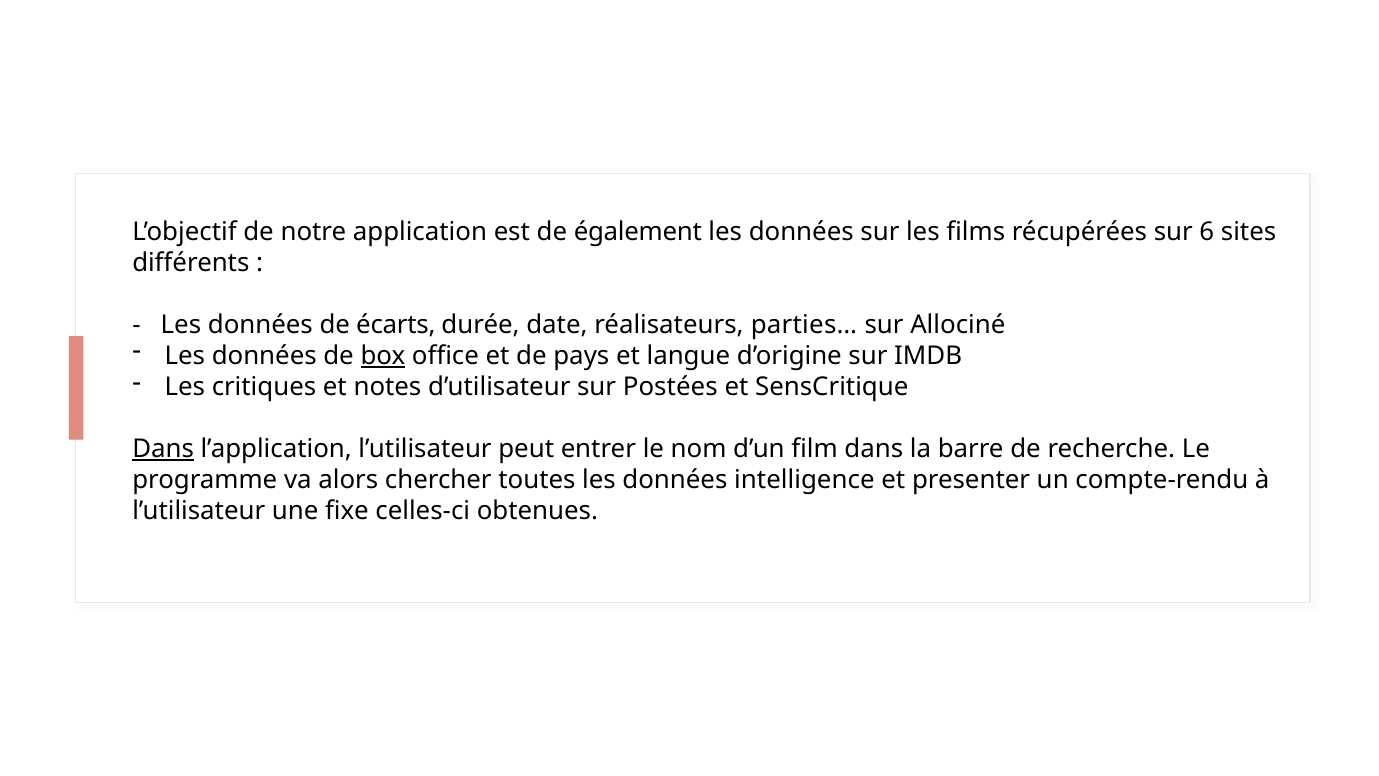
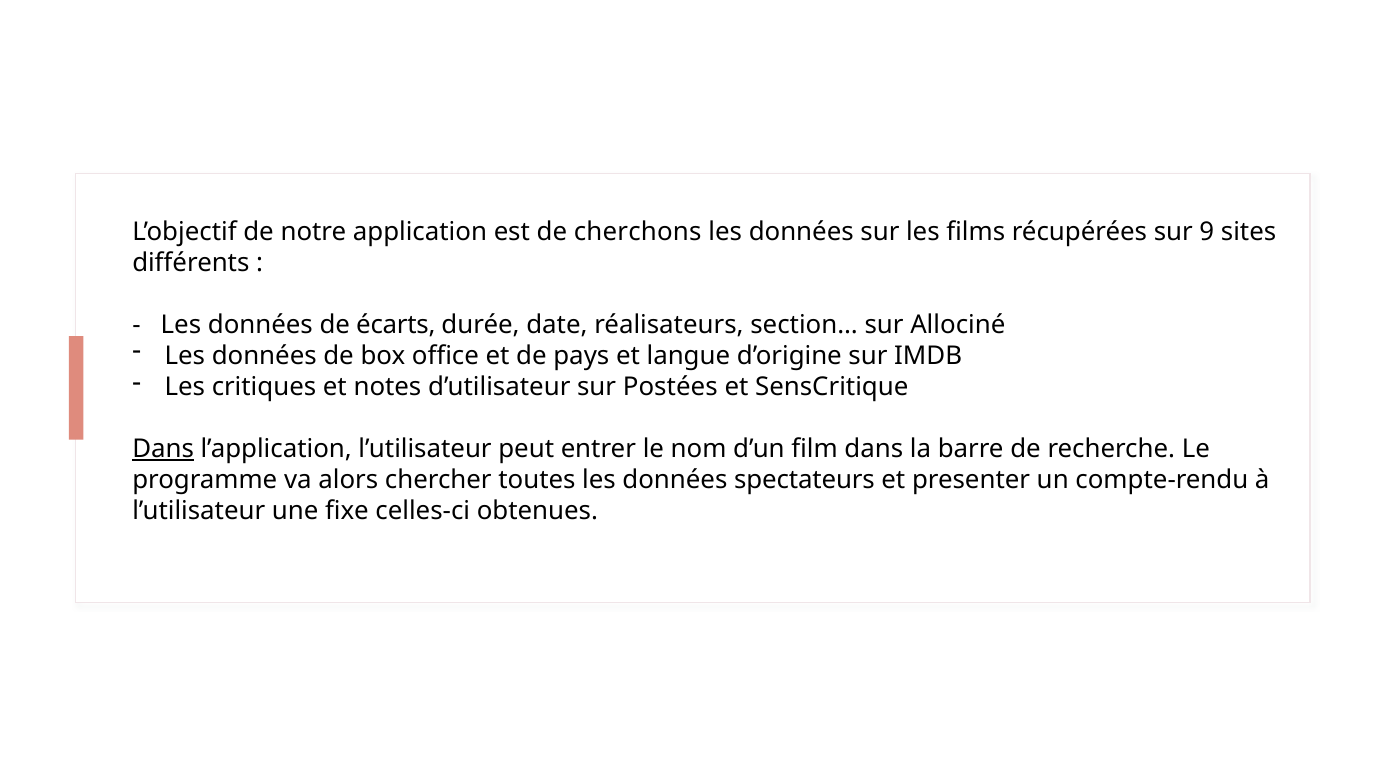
également: également -> cherchons
6: 6 -> 9
parties…: parties… -> section…
box underline: present -> none
intelligence: intelligence -> spectateurs
